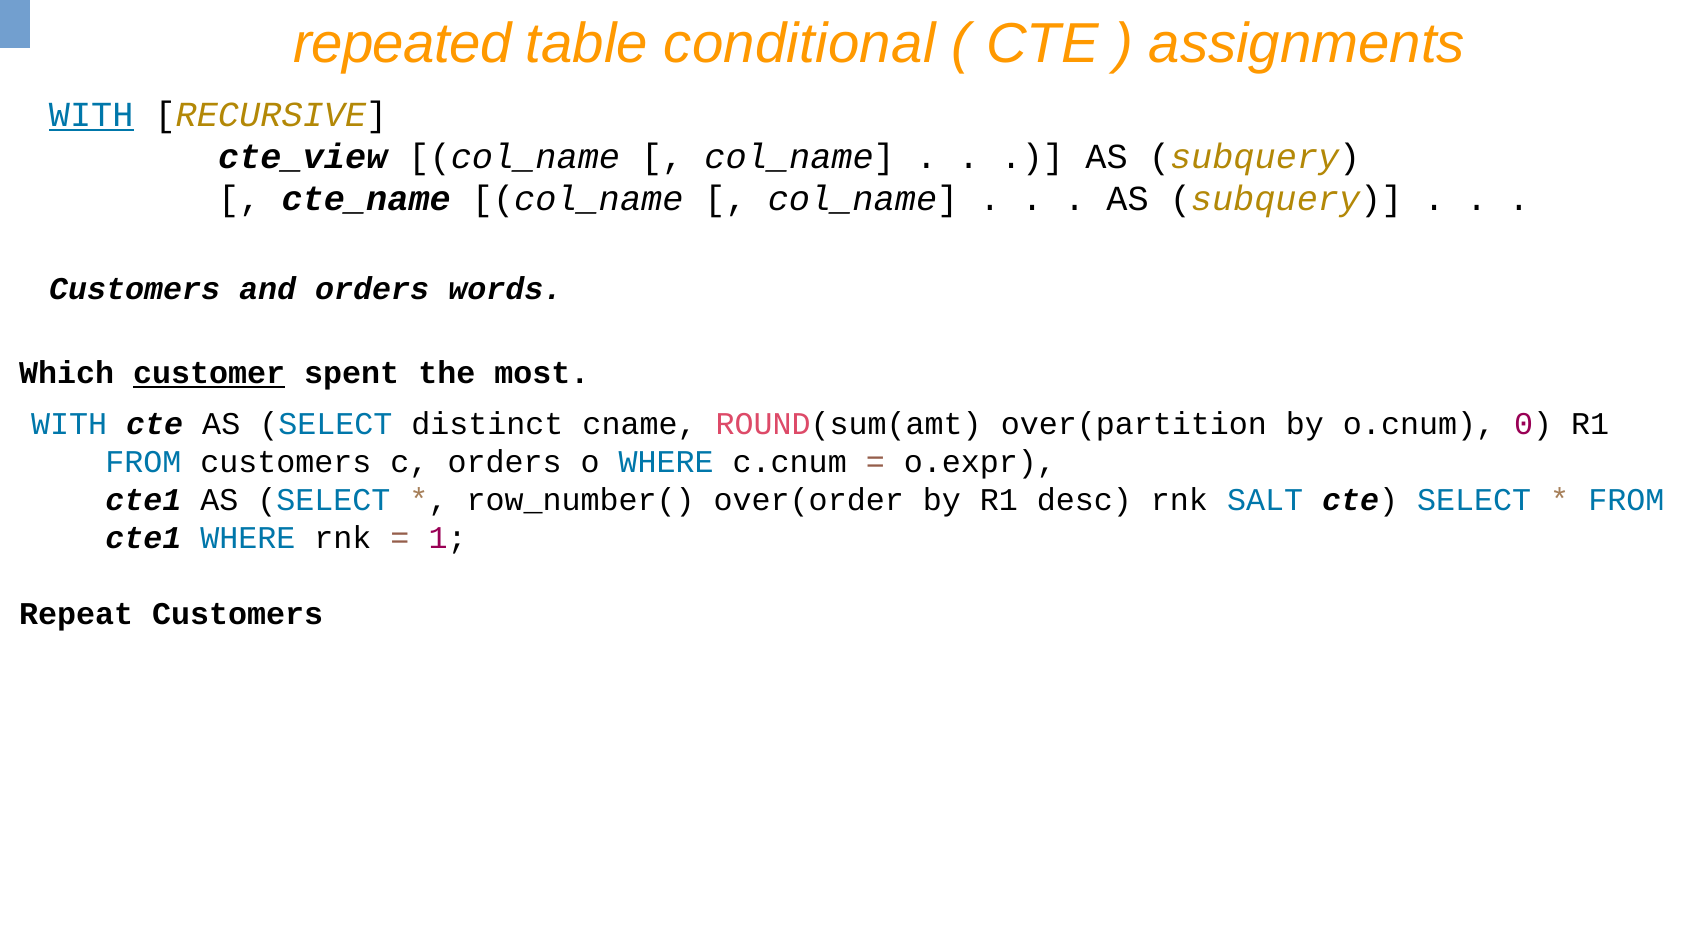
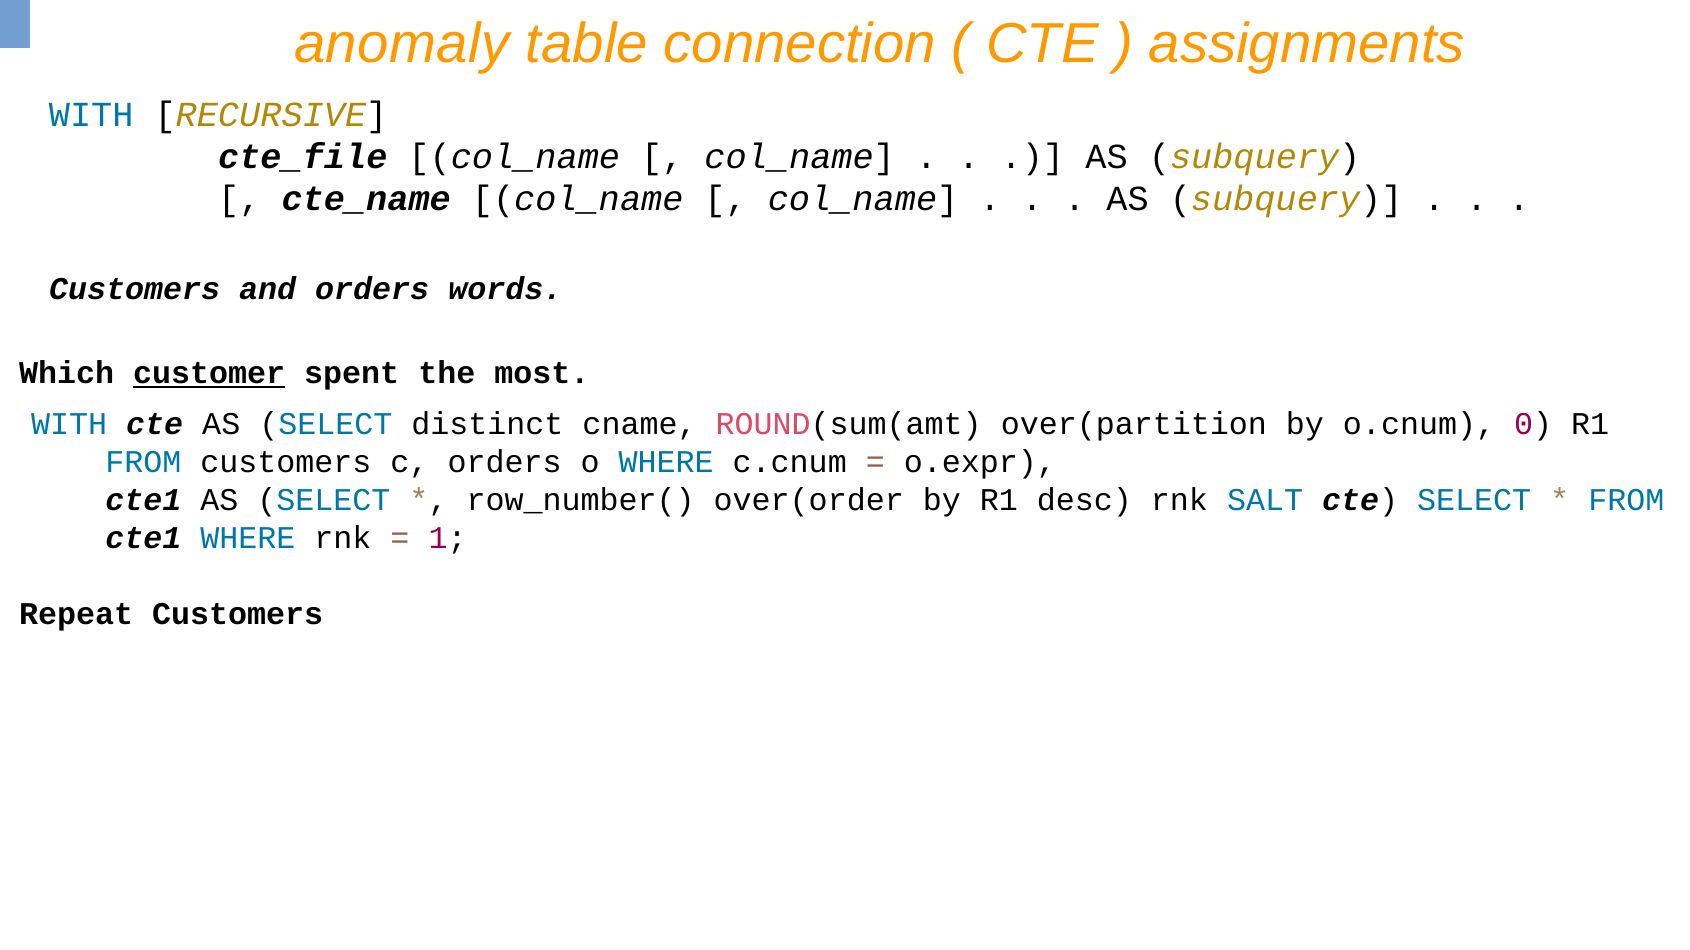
repeated: repeated -> anomaly
conditional: conditional -> connection
WITH at (91, 115) underline: present -> none
cte_view: cte_view -> cte_file
